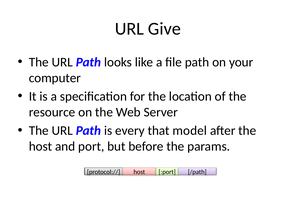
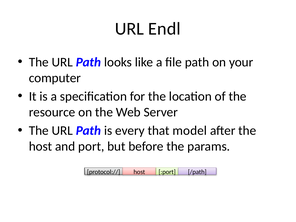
Give: Give -> Endl
